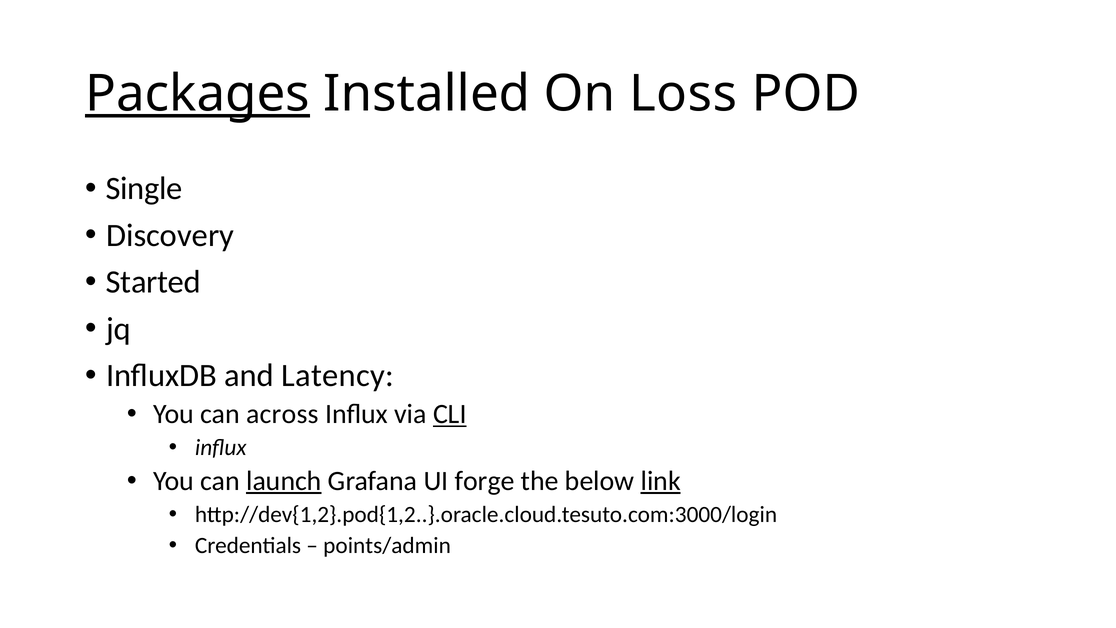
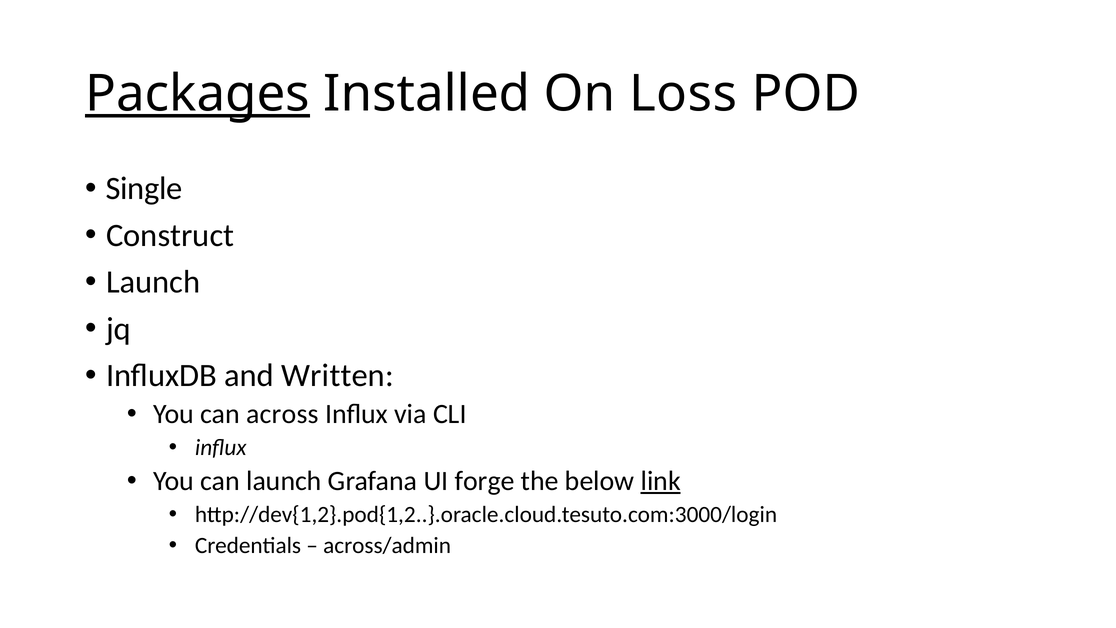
Discovery: Discovery -> Construct
Started at (153, 282): Started -> Launch
Latency: Latency -> Written
CLI underline: present -> none
launch at (284, 481) underline: present -> none
points/admin: points/admin -> across/admin
